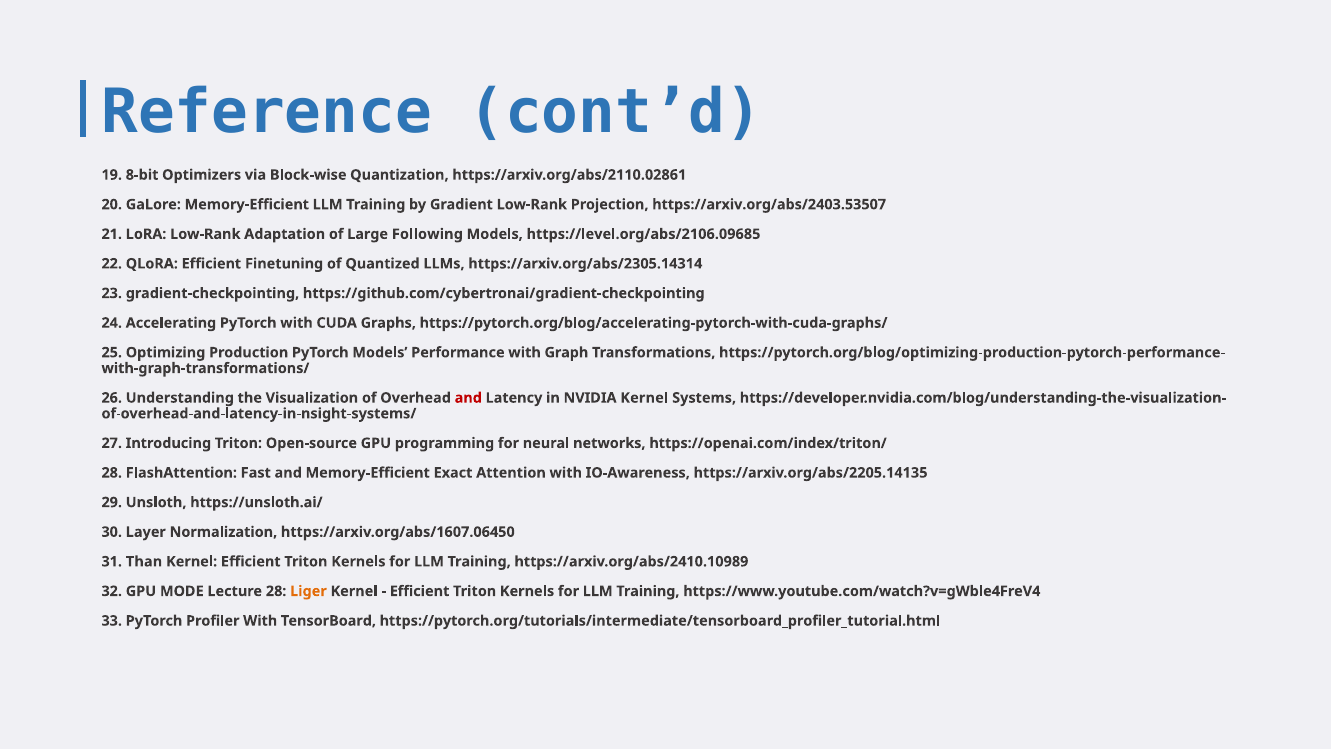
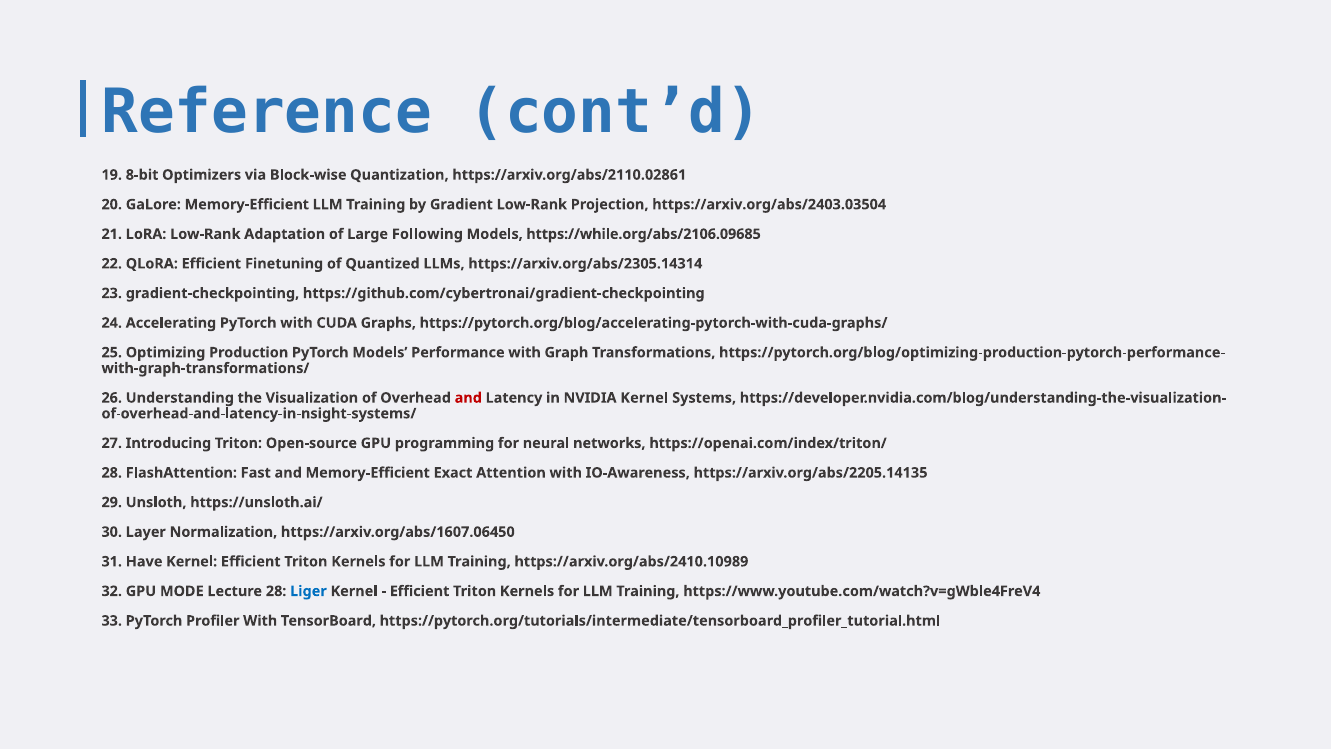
https://arxiv.org/abs/2403.53507: https://arxiv.org/abs/2403.53507 -> https://arxiv.org/abs/2403.03504
https://level.org/abs/2106.09685: https://level.org/abs/2106.09685 -> https://while.org/abs/2106.09685
Than: Than -> Have
Liger colour: orange -> blue
